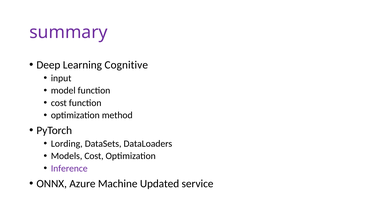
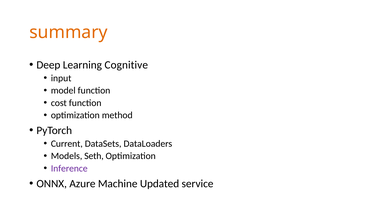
summary colour: purple -> orange
Lording: Lording -> Current
Models Cost: Cost -> Seth
